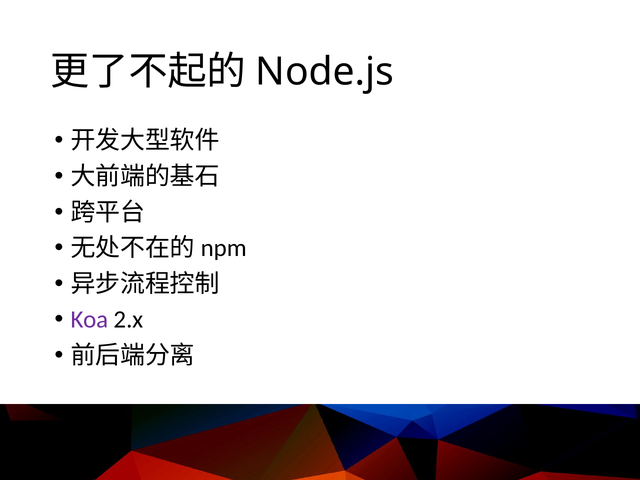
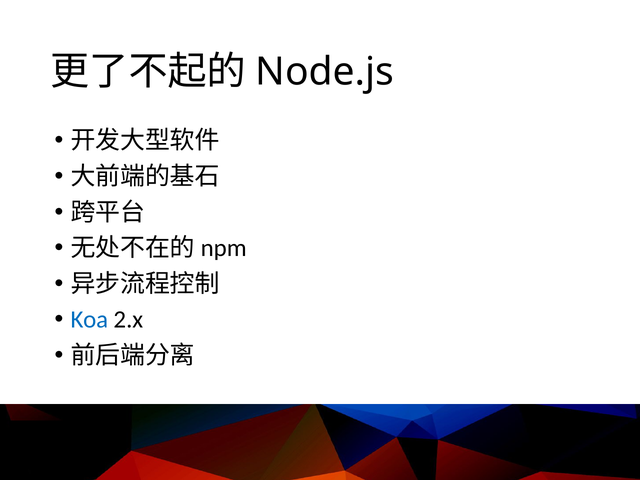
Koa colour: purple -> blue
